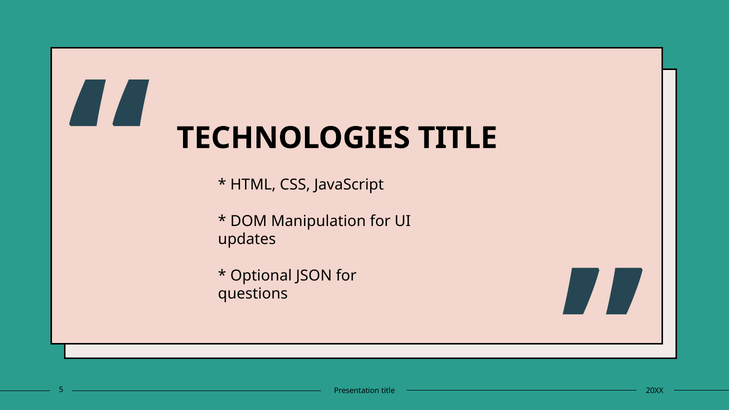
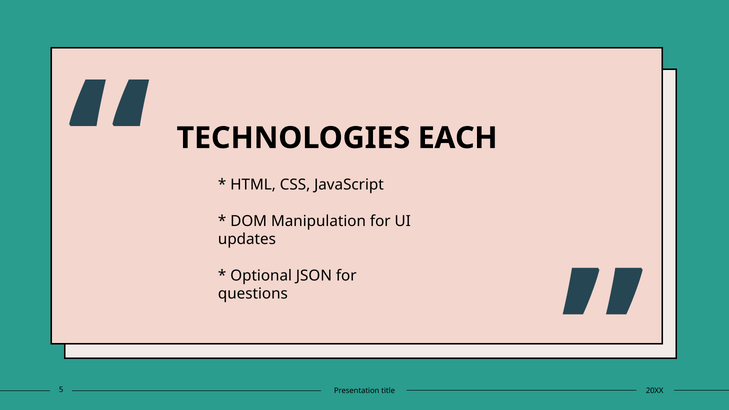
TECHNOLOGIES TITLE: TITLE -> EACH
